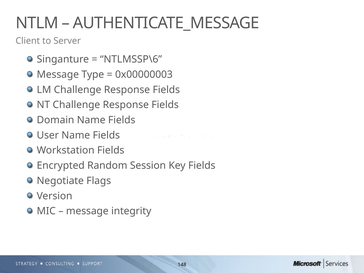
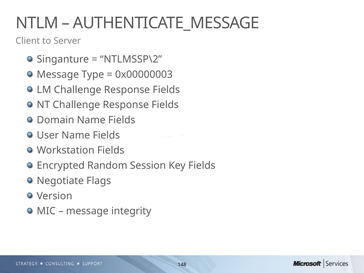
NTLMSSP\6: NTLMSSP\6 -> NTLMSSP\2
